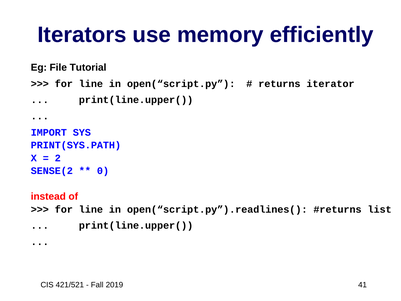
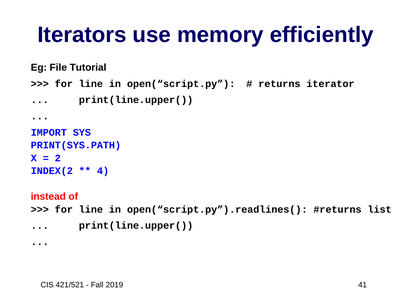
SENSE(2: SENSE(2 -> INDEX(2
0: 0 -> 4
